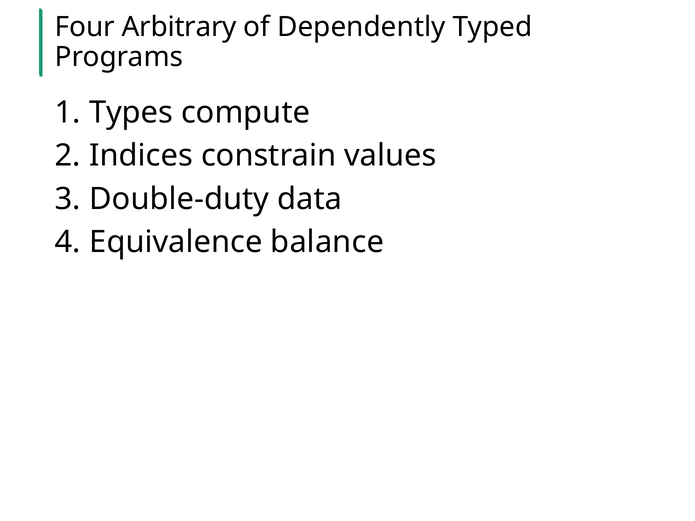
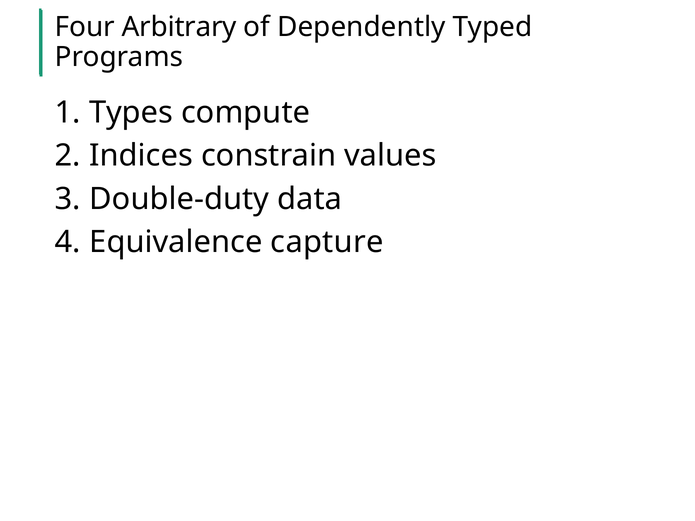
balance: balance -> capture
